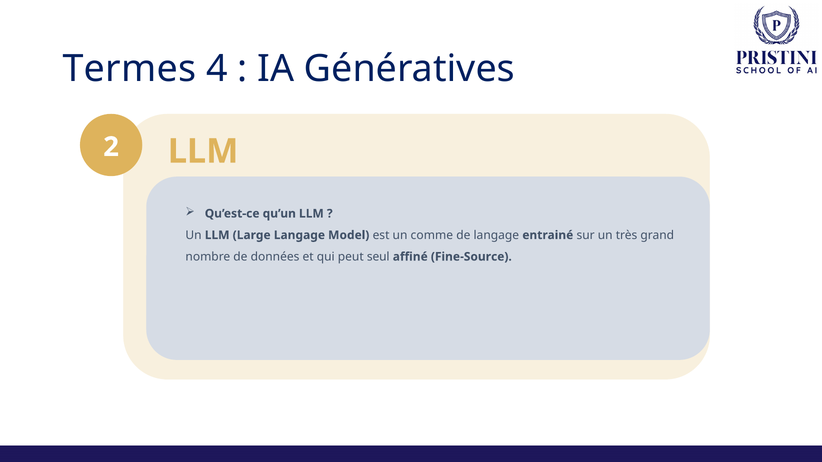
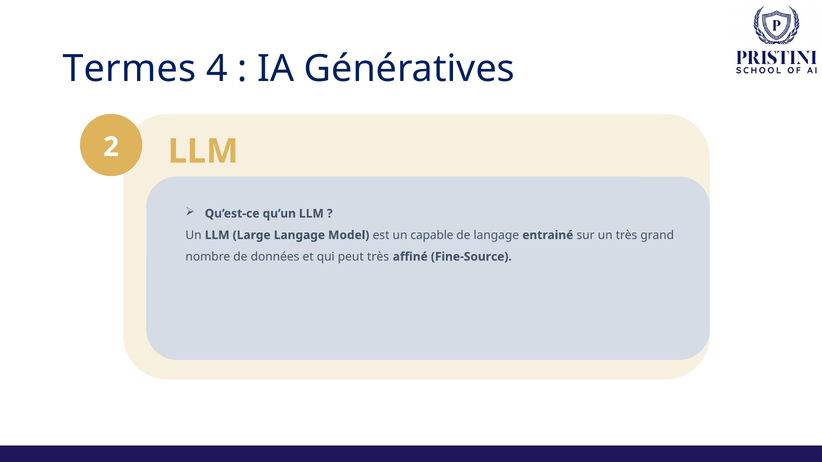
comme: comme -> capable
peut seul: seul -> très
